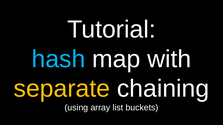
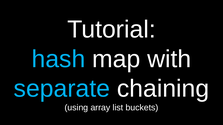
separate colour: yellow -> light blue
